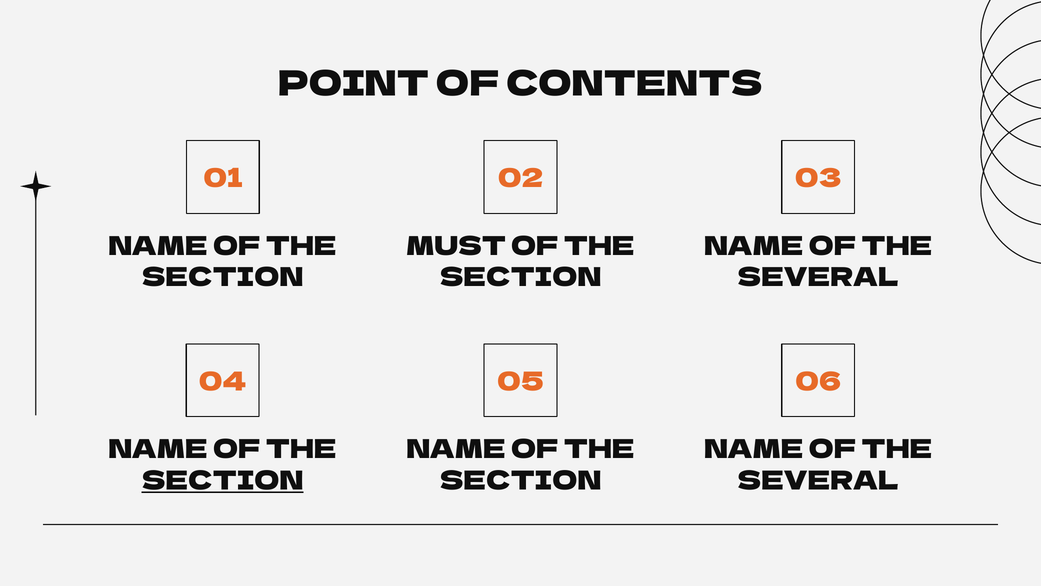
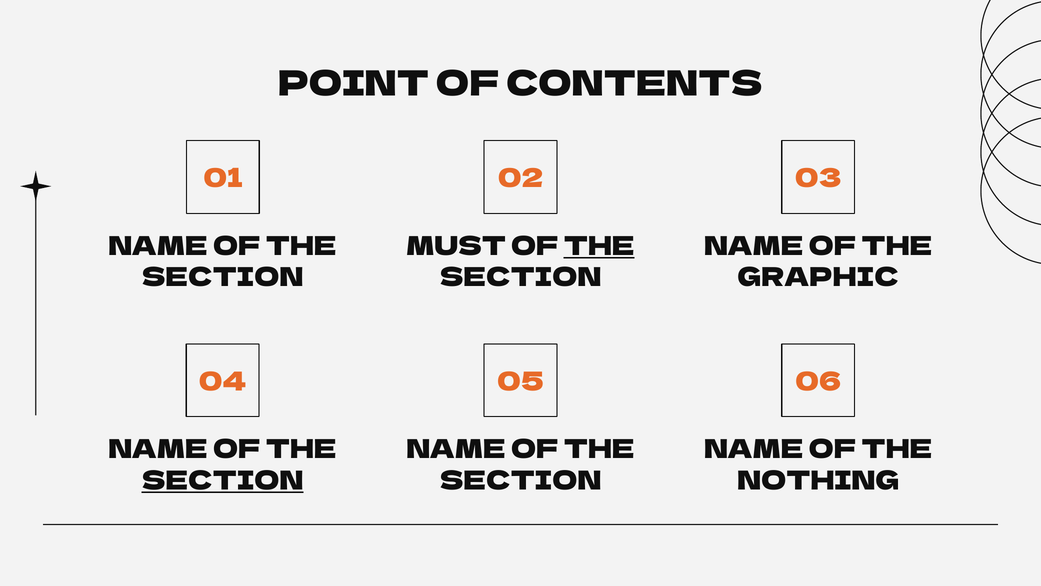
THE at (599, 246) underline: none -> present
SEVERAL at (818, 278): SEVERAL -> GRAPHIC
SEVERAL at (818, 481): SEVERAL -> NOTHING
